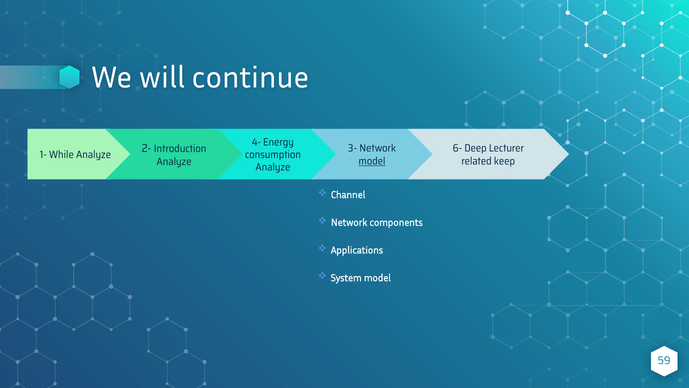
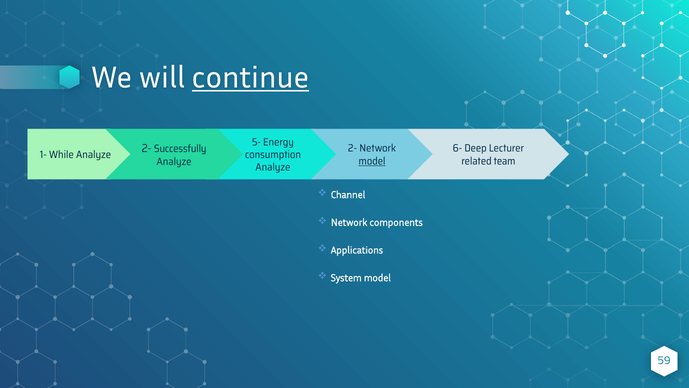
continue underline: none -> present
4-: 4- -> 5-
Introduction: Introduction -> Successfully
3- at (353, 148): 3- -> 2-
keep: keep -> team
